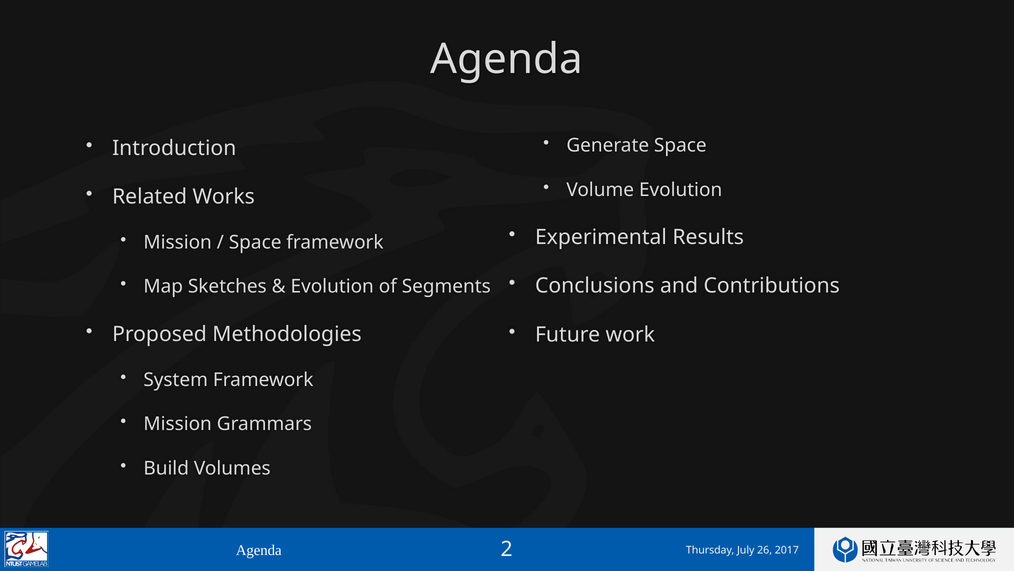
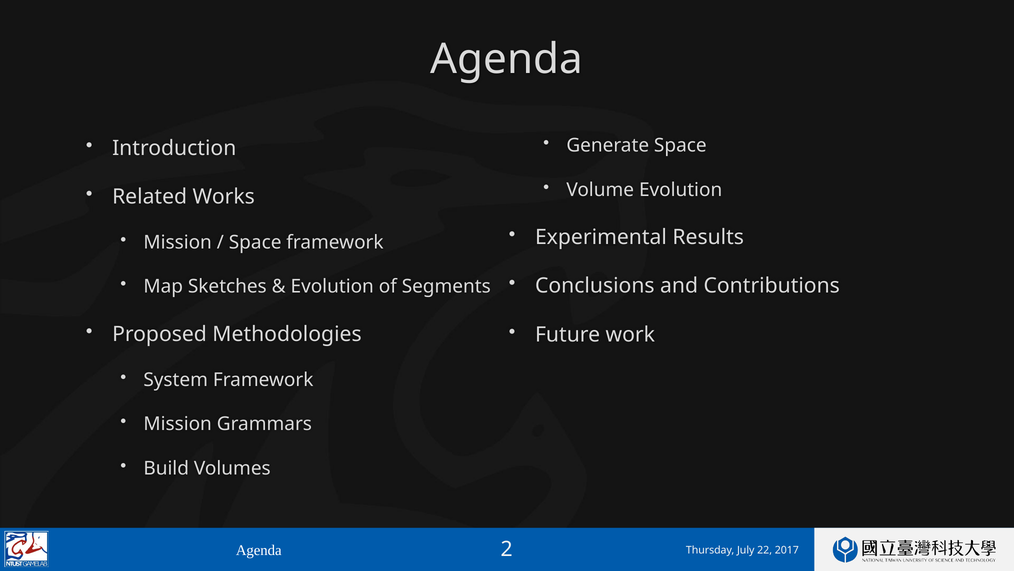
26: 26 -> 22
